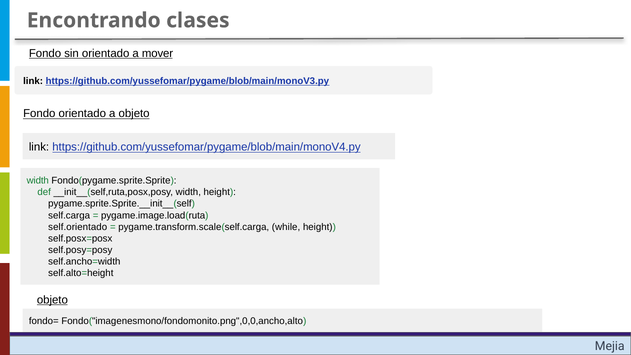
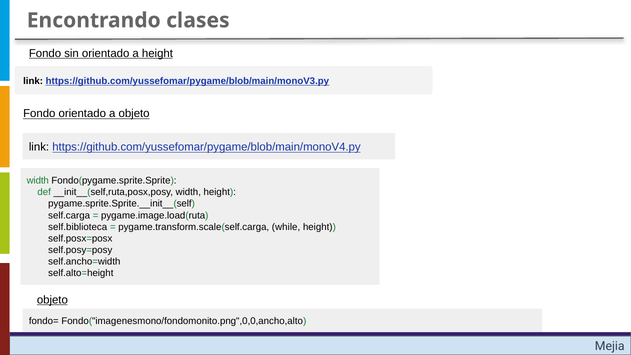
a mover: mover -> height
self.orientado: self.orientado -> self.biblioteca
